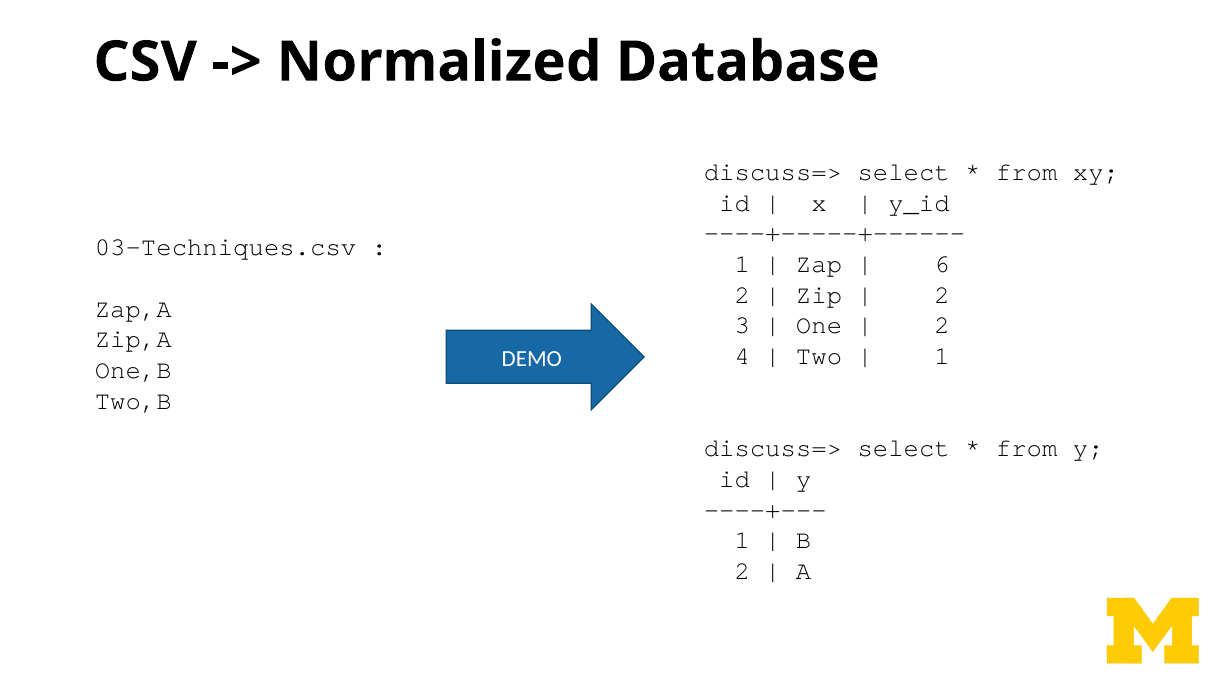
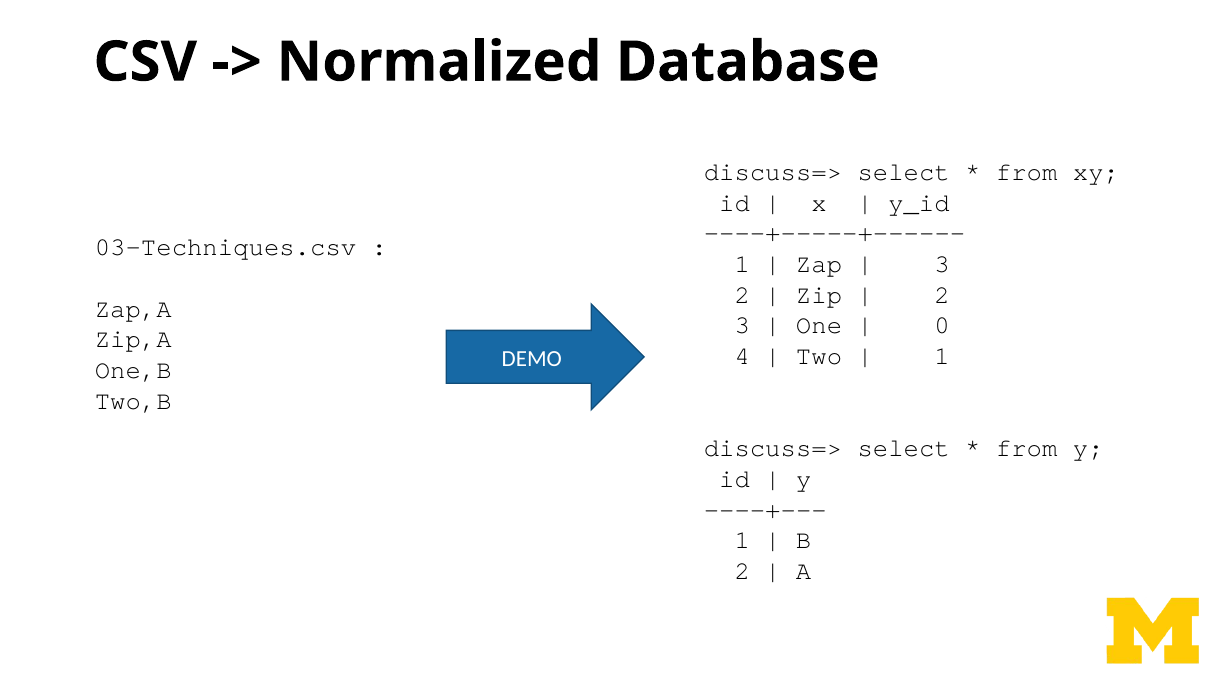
6 at (942, 264): 6 -> 3
2 at (942, 326): 2 -> 0
